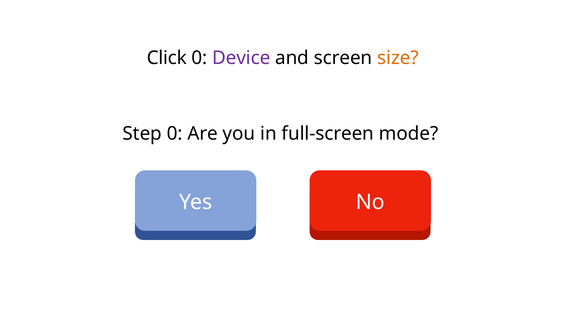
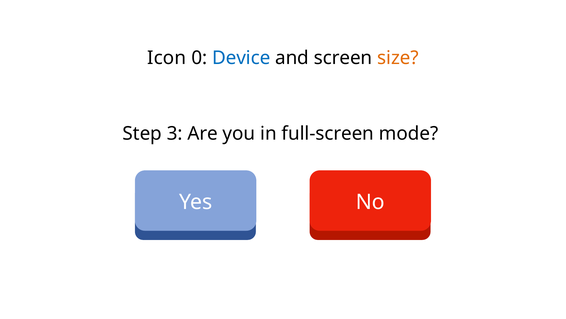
Click: Click -> Icon
Device colour: purple -> blue
Step 0: 0 -> 3
